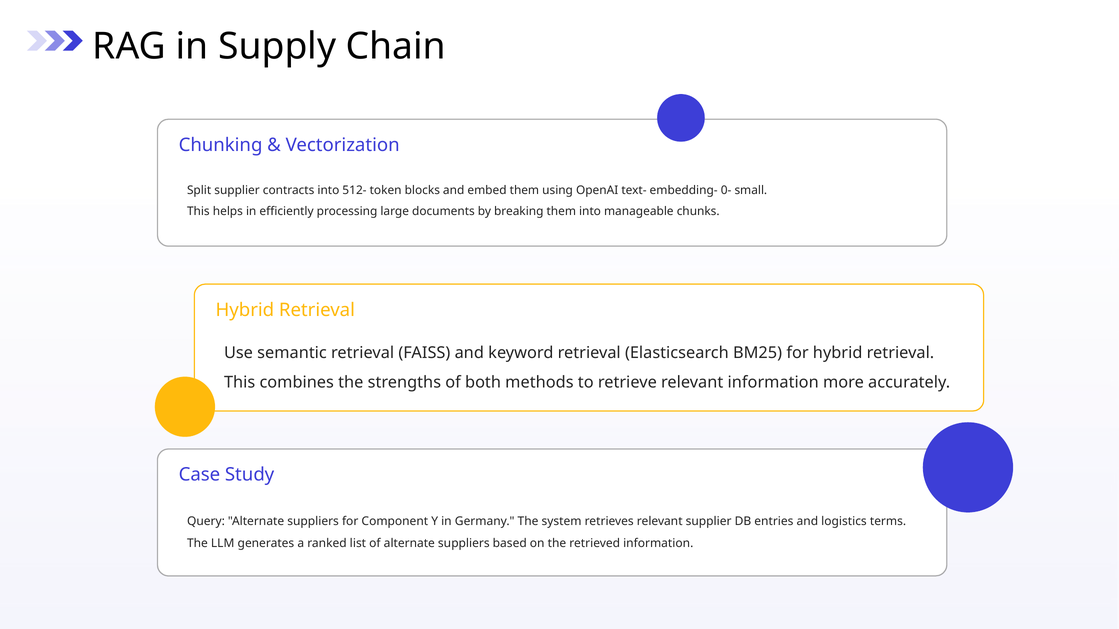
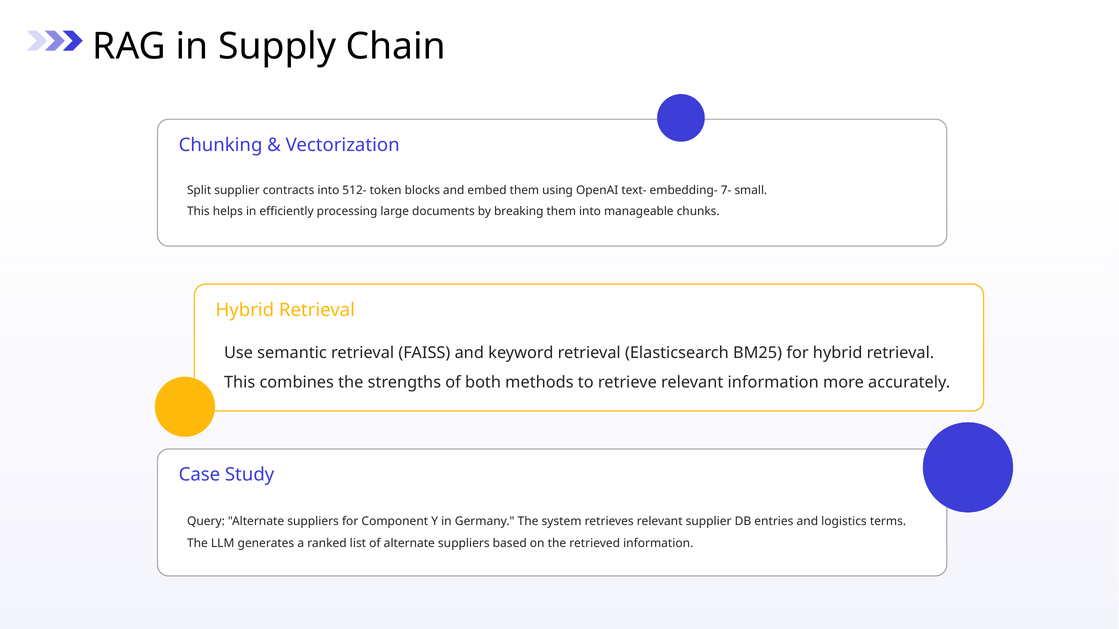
0-: 0- -> 7-
